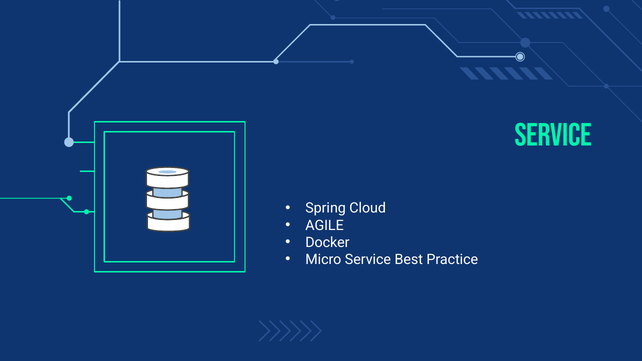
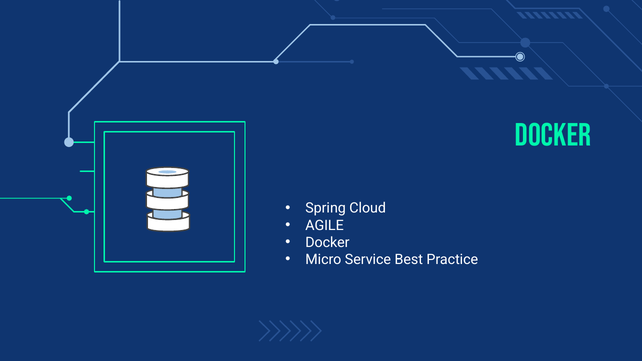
Service at (553, 135): Service -> Docker
